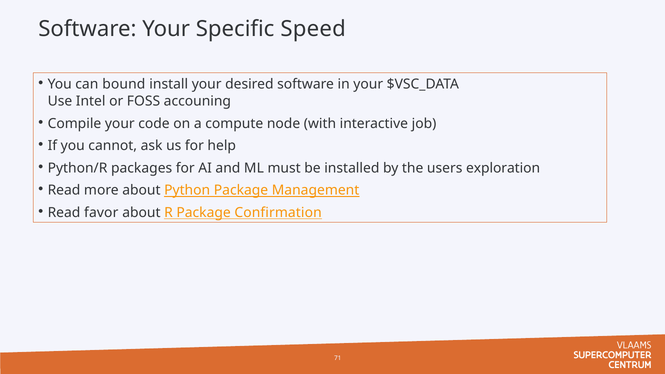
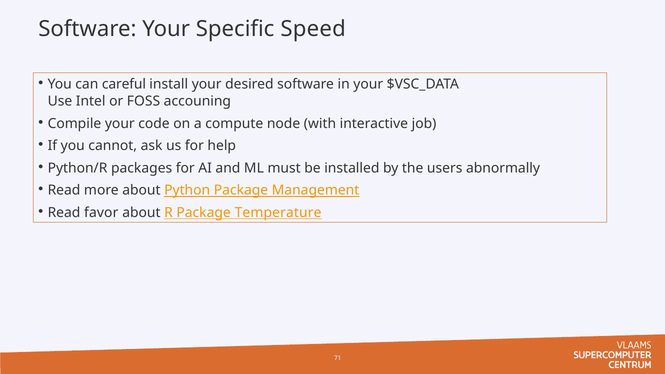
bound: bound -> careful
exploration: exploration -> abnormally
Confirmation: Confirmation -> Temperature
